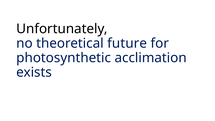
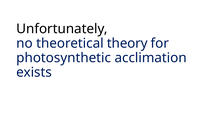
future: future -> theory
